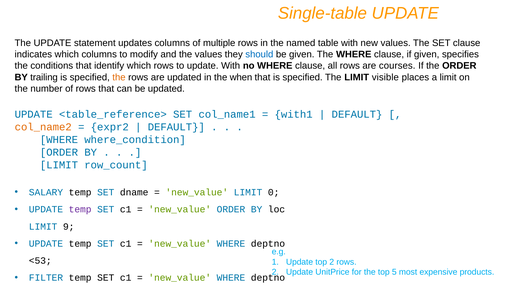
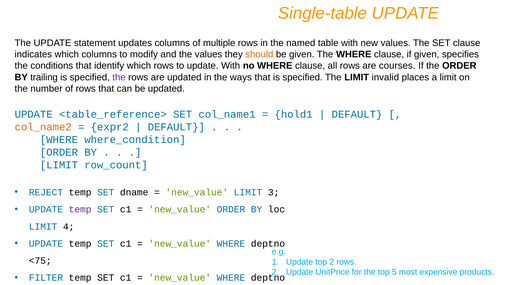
should colour: blue -> orange
the at (119, 77) colour: orange -> purple
when: when -> ways
visible: visible -> invalid
with1: with1 -> hold1
SALARY: SALARY -> REJECT
0: 0 -> 3
9: 9 -> 4
<53: <53 -> <75
